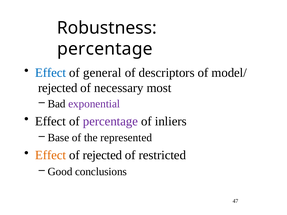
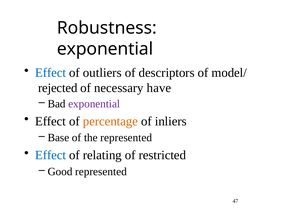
percentage at (105, 49): percentage -> exponential
general: general -> outliers
most: most -> have
percentage at (110, 121) colour: purple -> orange
Effect at (51, 155) colour: orange -> blue
of rejected: rejected -> relating
Good conclusions: conclusions -> represented
